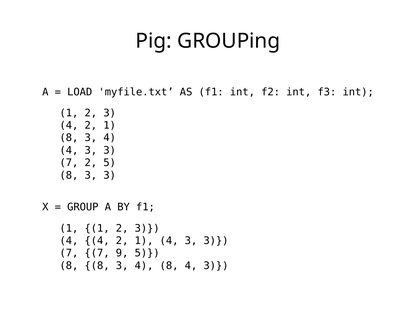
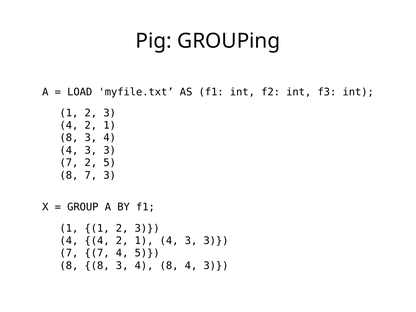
3 at (91, 175): 3 -> 7
7 9: 9 -> 4
